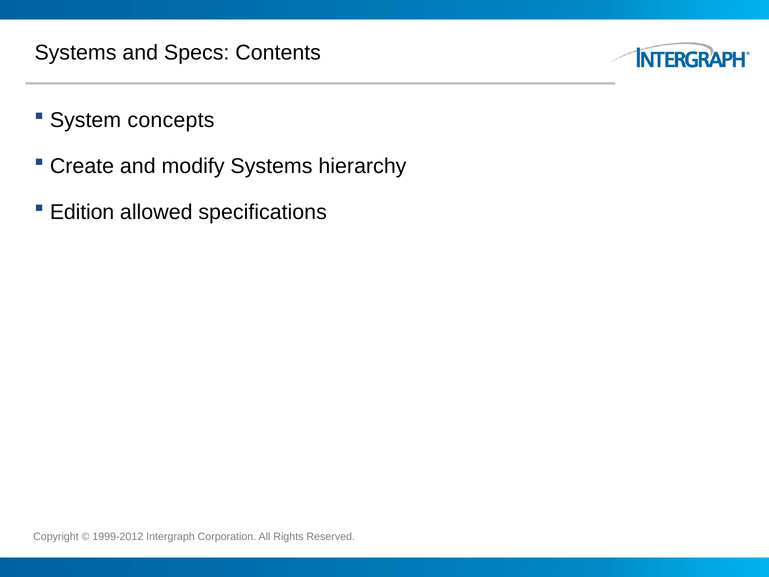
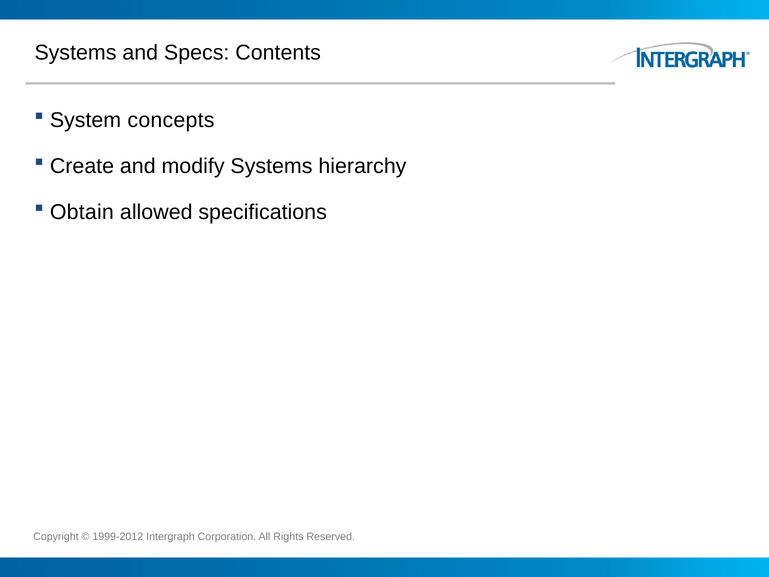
Edition: Edition -> Obtain
